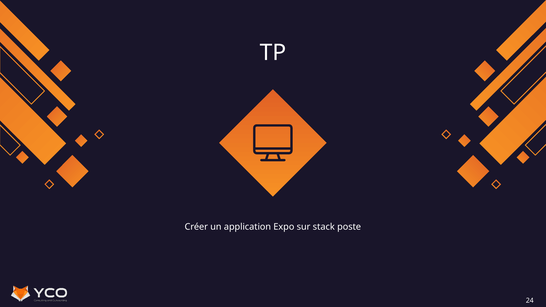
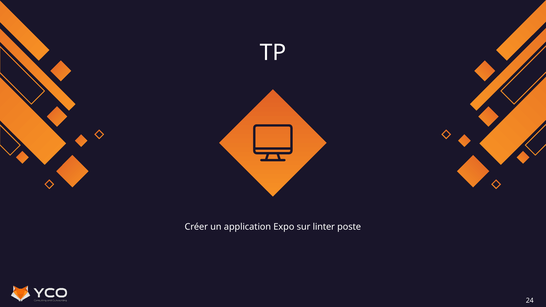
stack: stack -> linter
